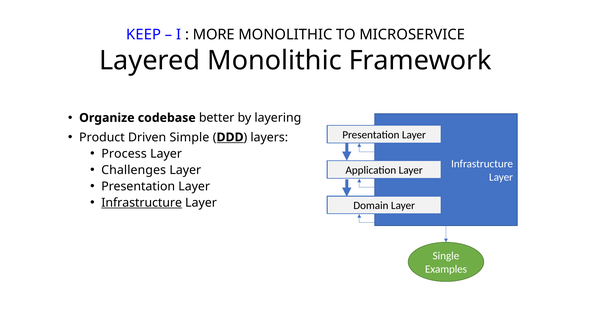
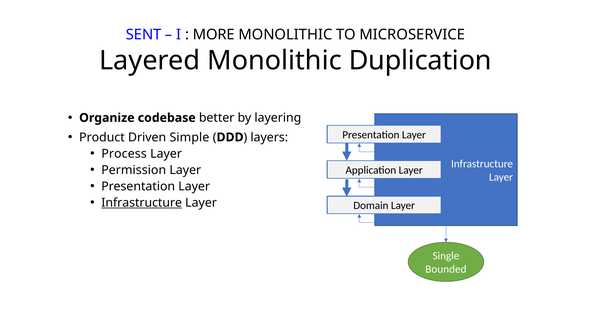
KEEP: KEEP -> SENT
Framework: Framework -> Duplication
DDD underline: present -> none
Challenges: Challenges -> Permission
Examples: Examples -> Bounded
